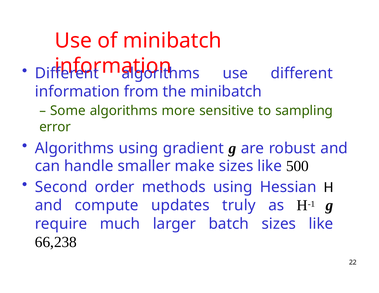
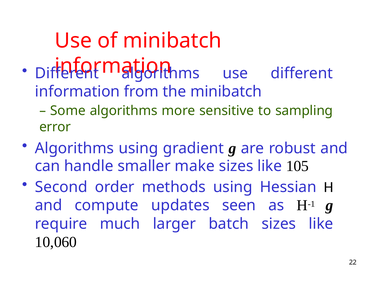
500: 500 -> 105
truly: truly -> seen
66,238: 66,238 -> 10,060
